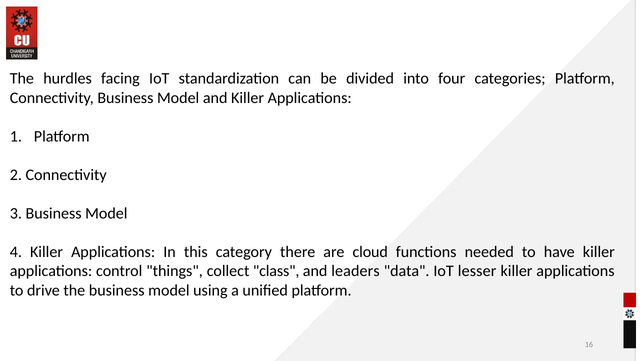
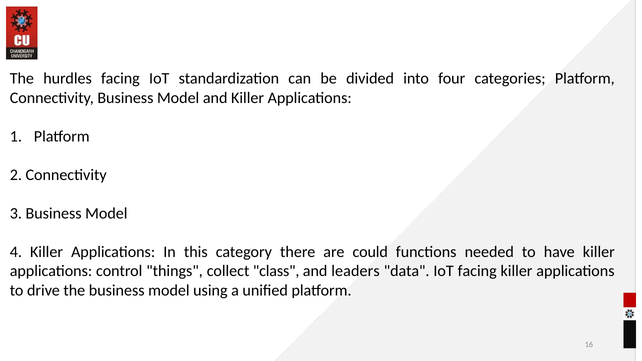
cloud: cloud -> could
IoT lesser: lesser -> facing
